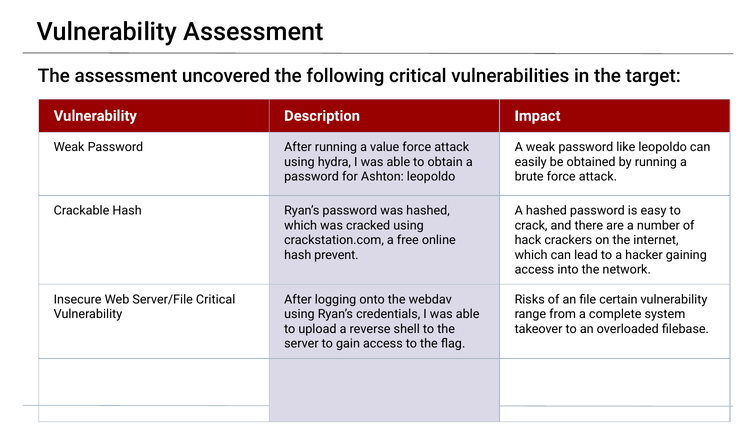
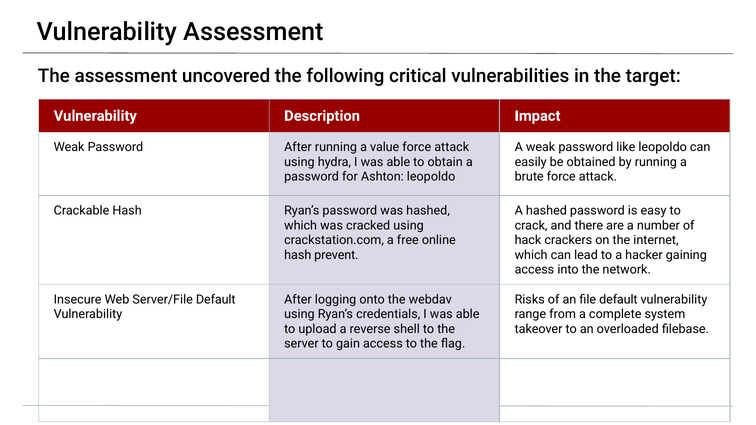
Server/File Critical: Critical -> Default
file certain: certain -> default
